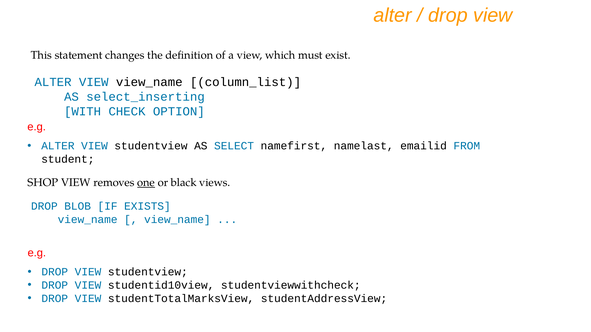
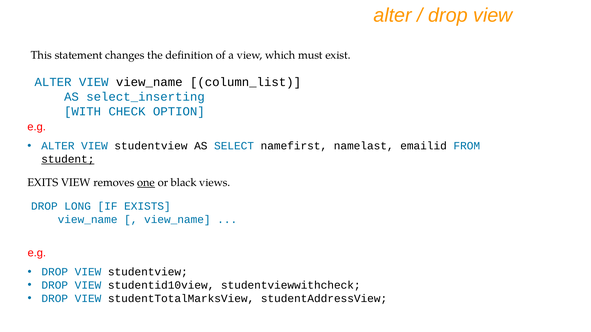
student underline: none -> present
SHOP: SHOP -> EXITS
BLOB: BLOB -> LONG
